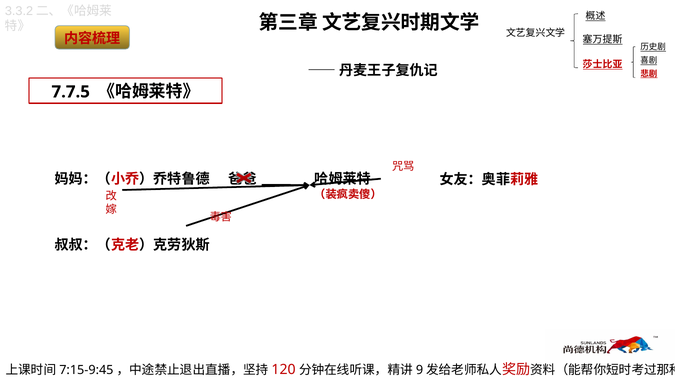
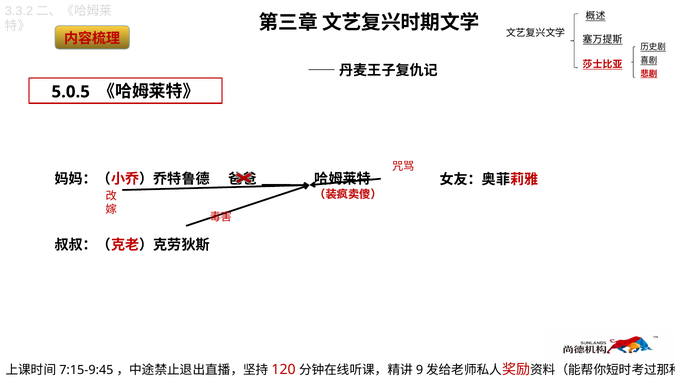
7.7.5: 7.7.5 -> 5.0.5
